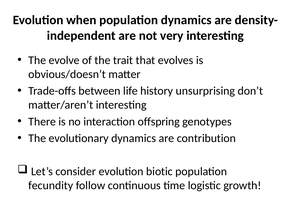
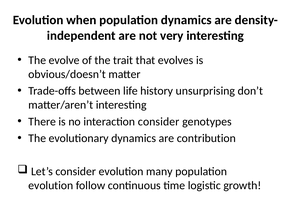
interaction offspring: offspring -> consider
biotic: biotic -> many
fecundity at (51, 186): fecundity -> evolution
